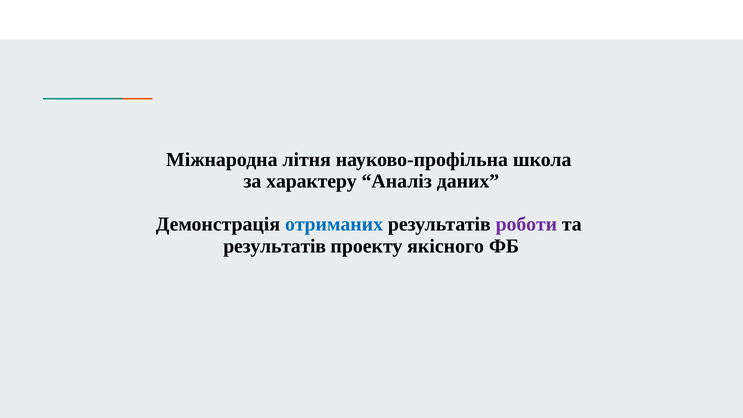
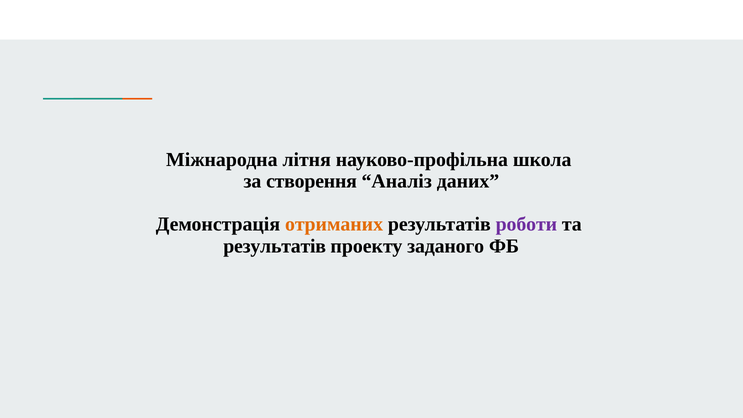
характеру: характеру -> створення
отриманих colour: blue -> orange
якісного: якісного -> заданого
